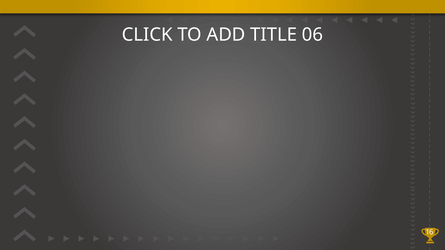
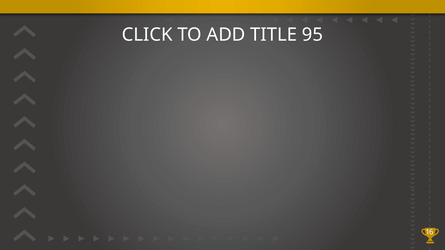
06: 06 -> 95
